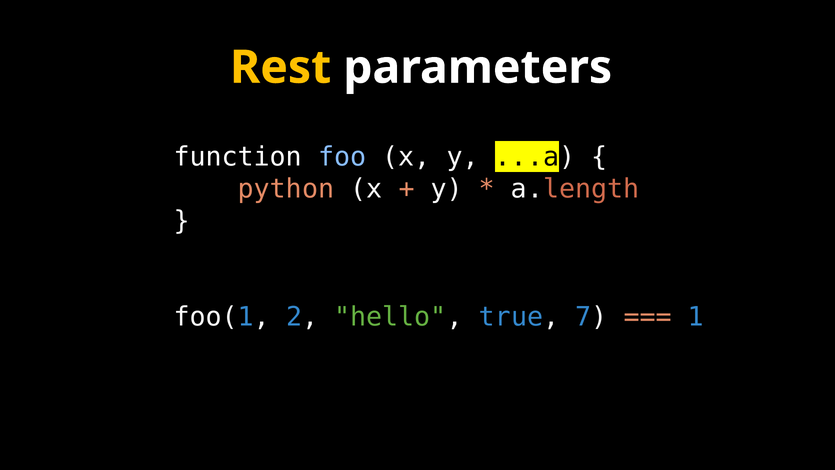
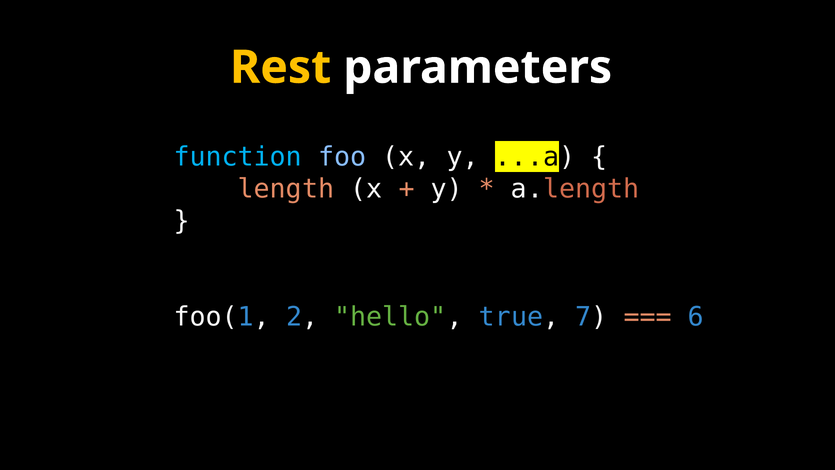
function colour: white -> light blue
python: python -> length
1: 1 -> 6
